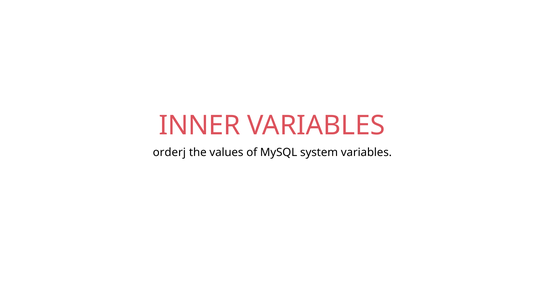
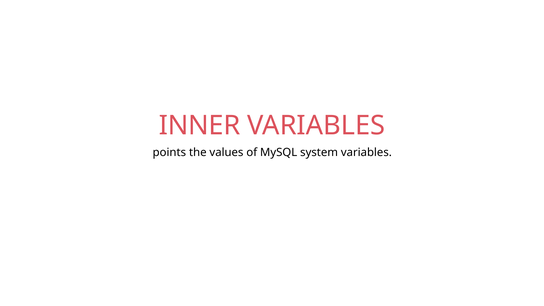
orderj: orderj -> points
